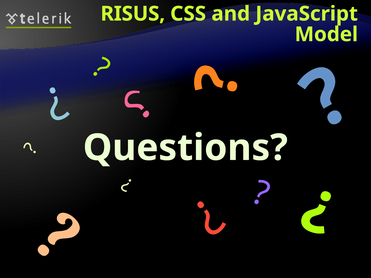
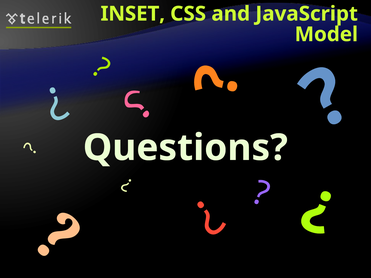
RISUS: RISUS -> INSET
